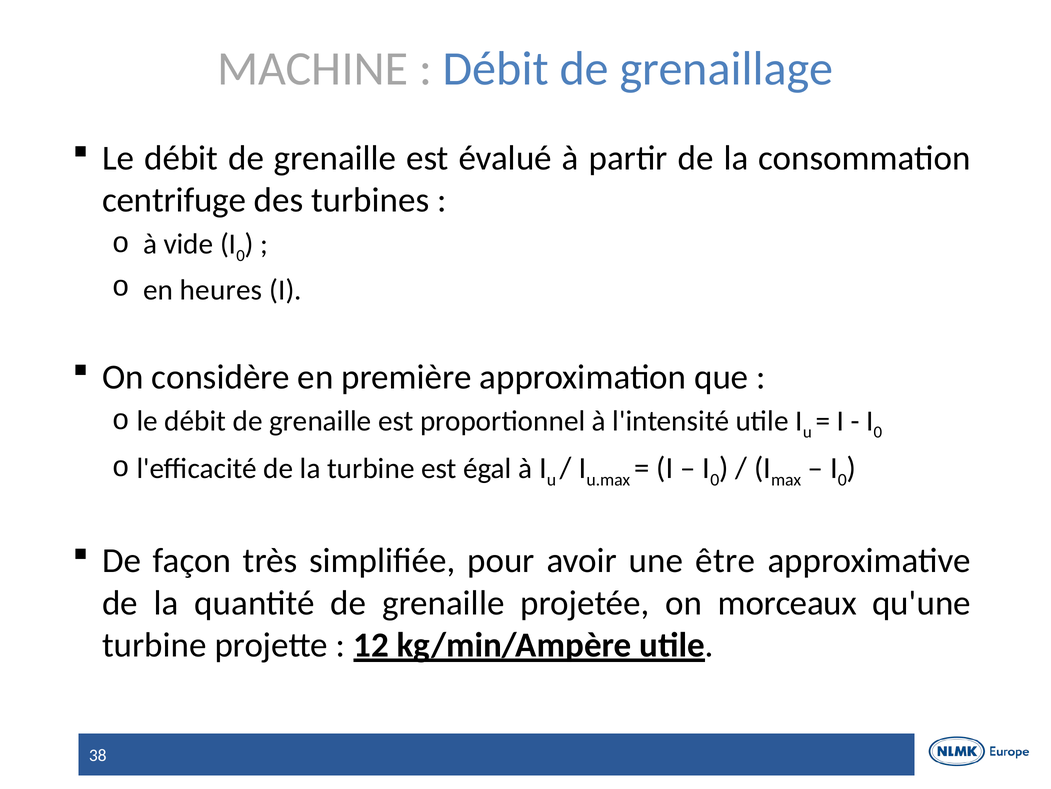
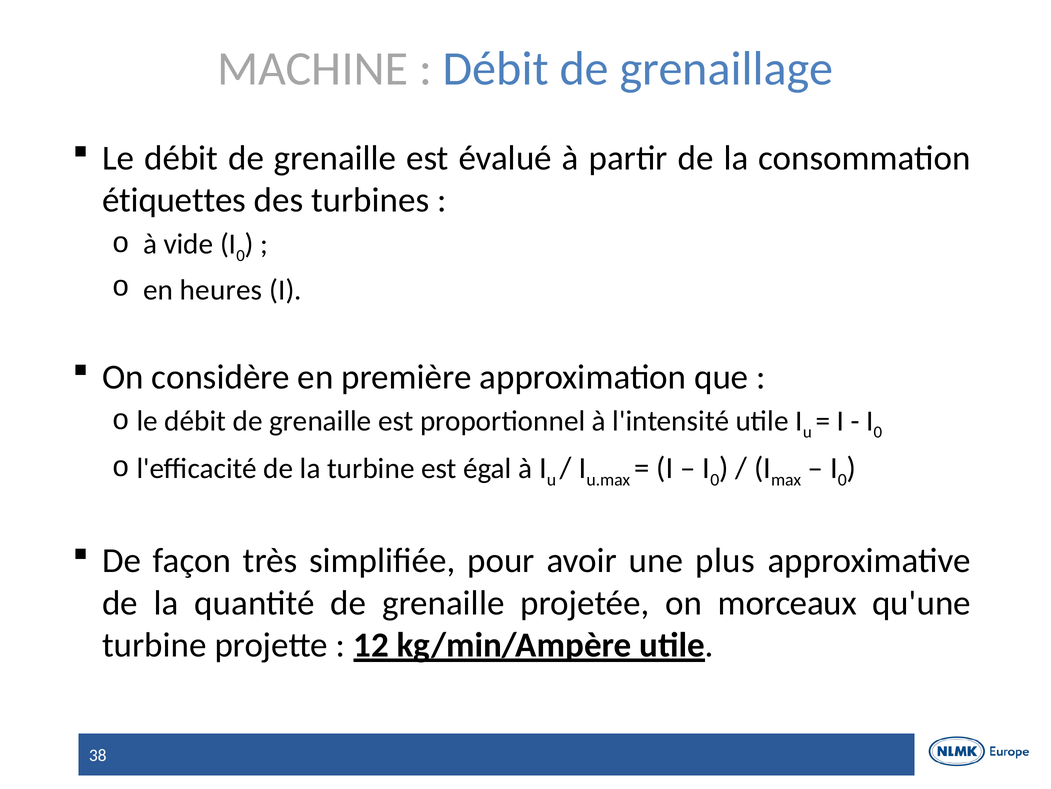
centrifuge: centrifuge -> étiquettes
être: être -> plus
